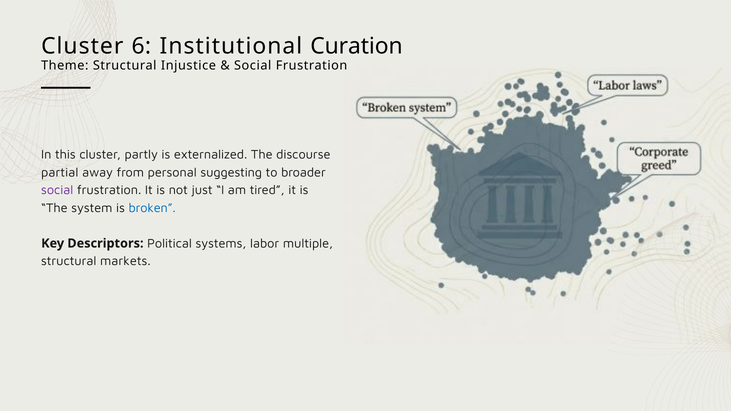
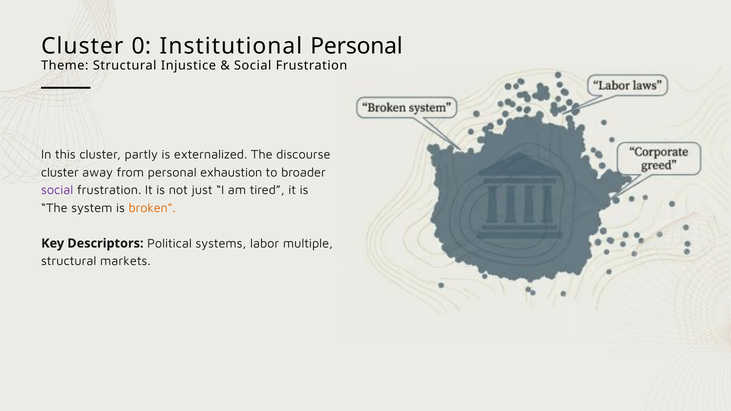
6: 6 -> 0
Institutional Curation: Curation -> Personal
partial at (60, 172): partial -> cluster
suggesting: suggesting -> exhaustion
broken colour: blue -> orange
